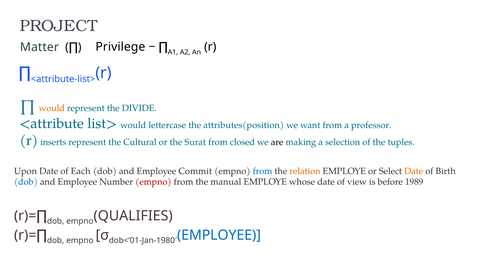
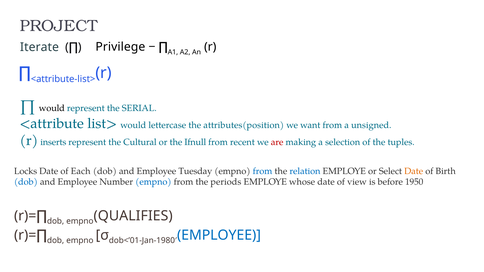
Matter: Matter -> Iterate
would at (52, 108) colour: orange -> black
DIVIDE: DIVIDE -> SERIAL
professor: professor -> unsigned
Surat: Surat -> Ifnull
closed: closed -> recent
are colour: black -> red
Upon: Upon -> Locks
Commit: Commit -> Tuesday
relation colour: orange -> blue
empno at (153, 182) colour: red -> blue
manual: manual -> periods
1989: 1989 -> 1950
